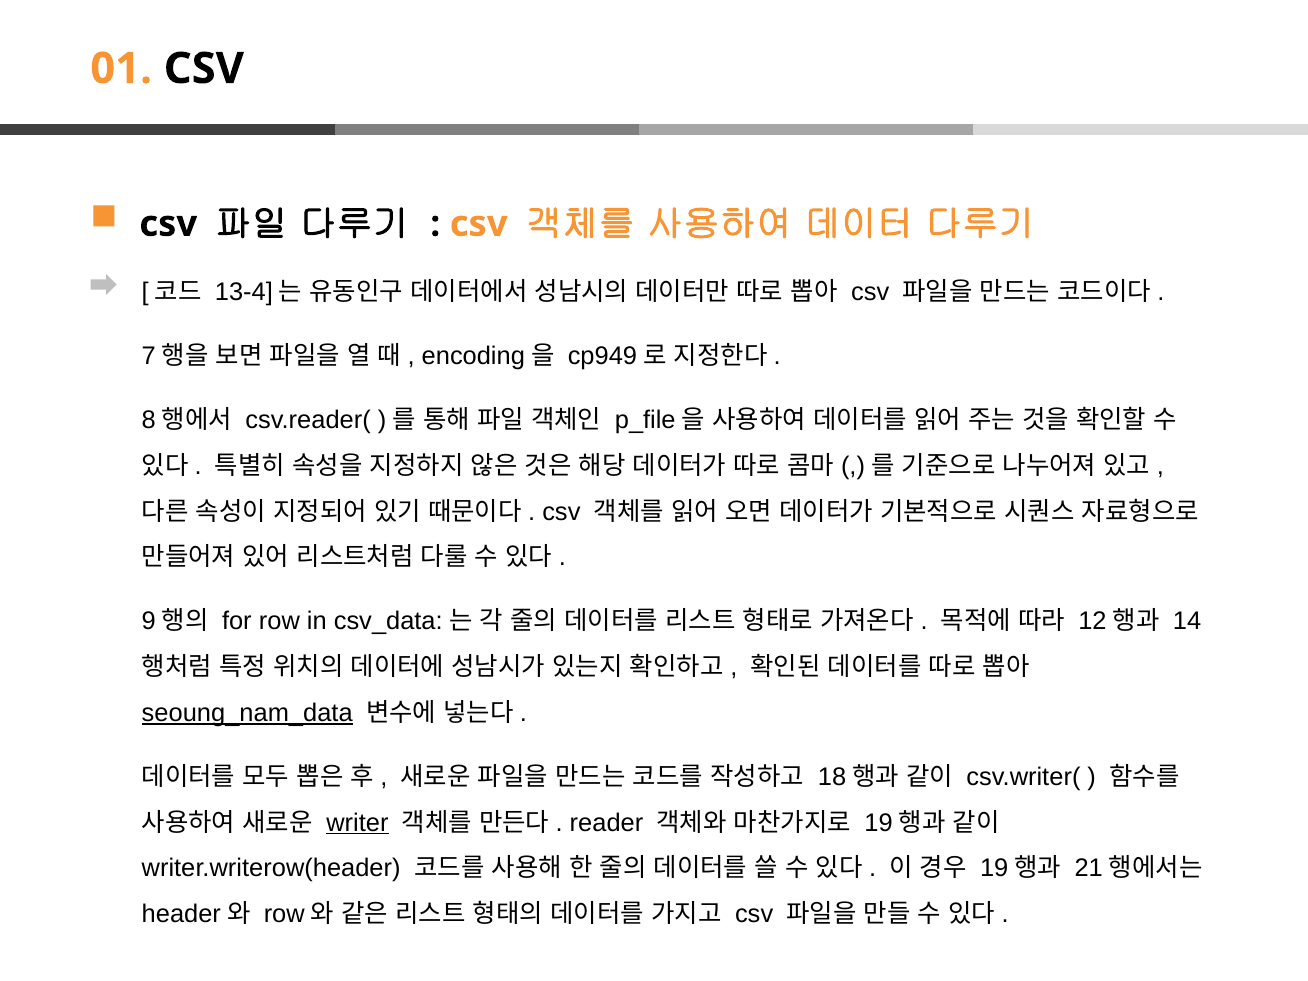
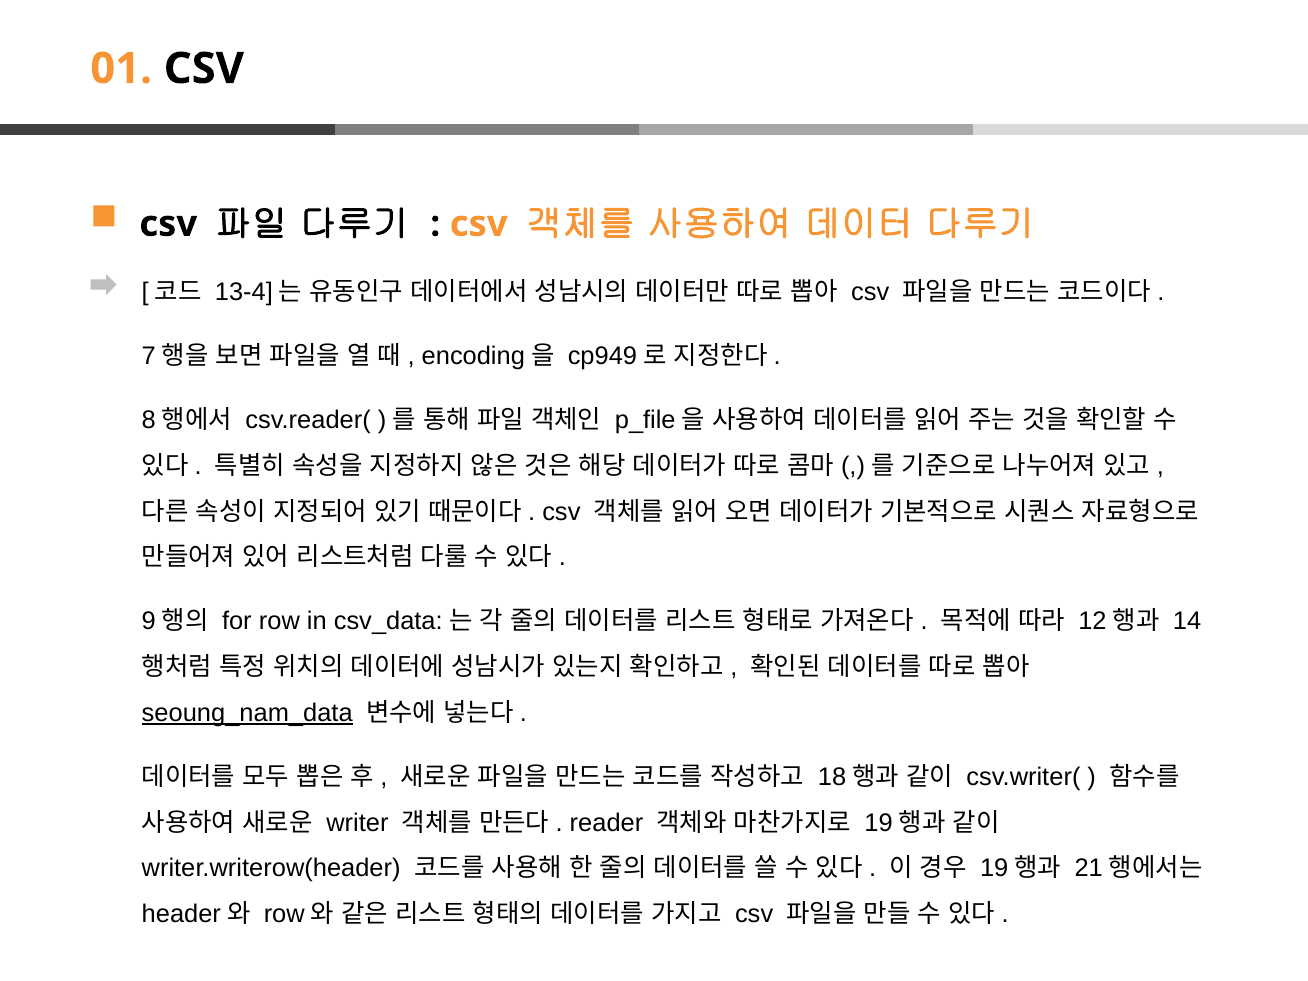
writer underline: present -> none
